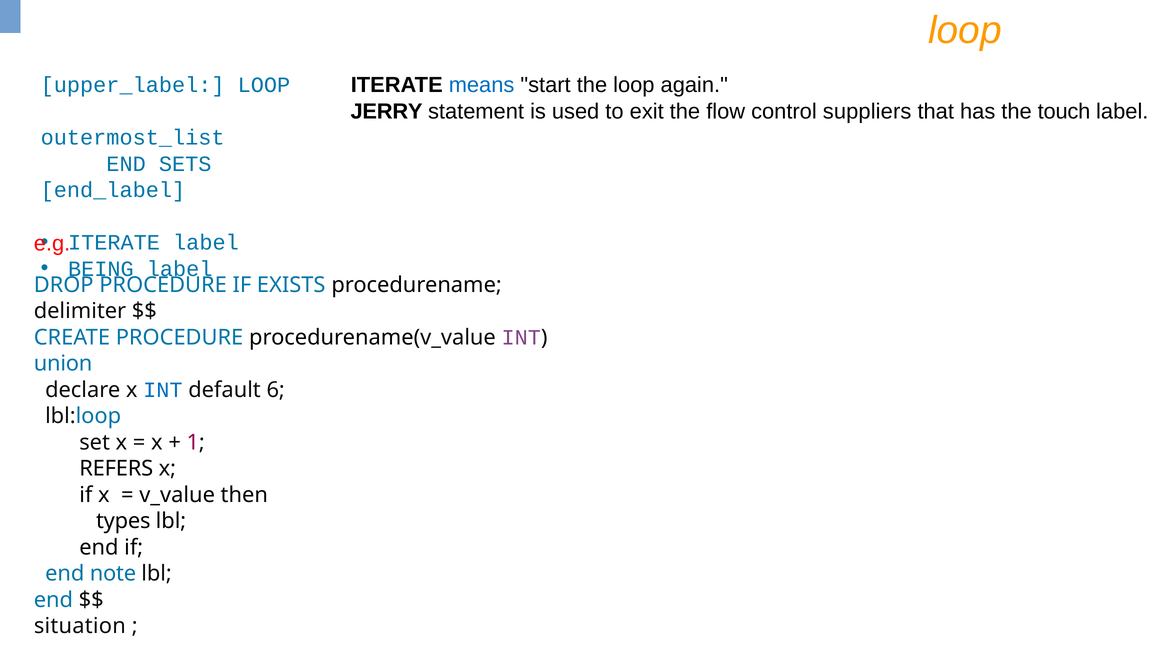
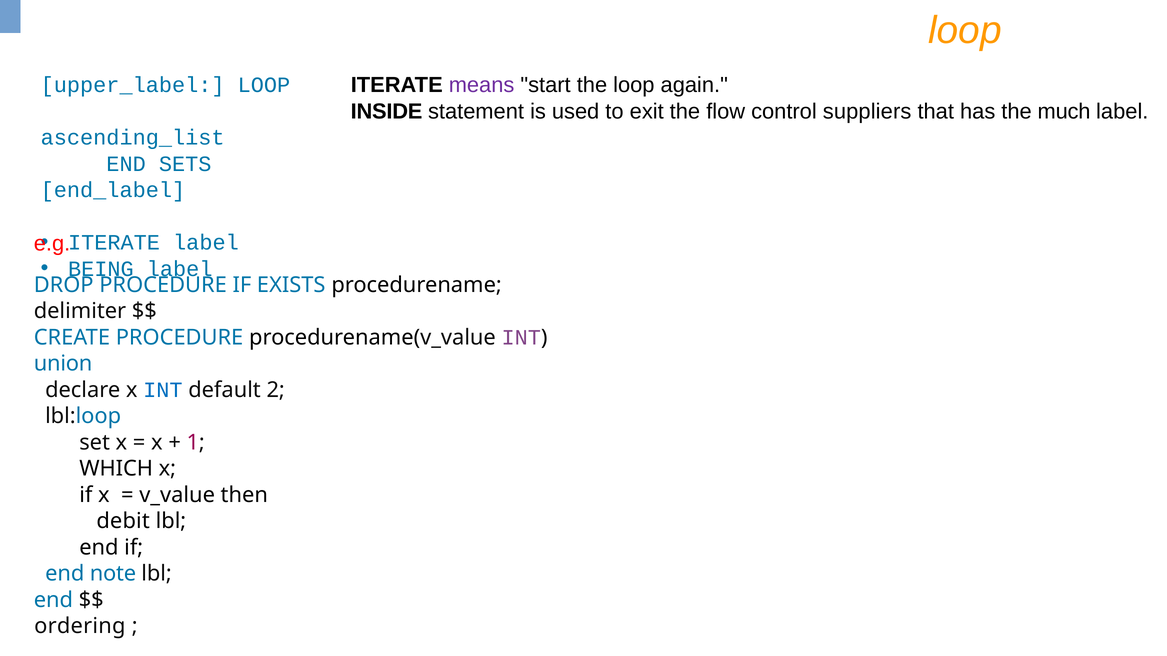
means colour: blue -> purple
JERRY: JERRY -> INSIDE
touch: touch -> much
outermost_list: outermost_list -> ascending_list
6: 6 -> 2
REFERS: REFERS -> WHICH
types: types -> debit
situation: situation -> ordering
